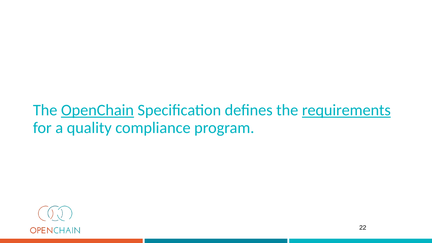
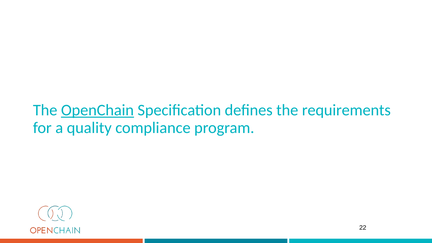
requirements underline: present -> none
